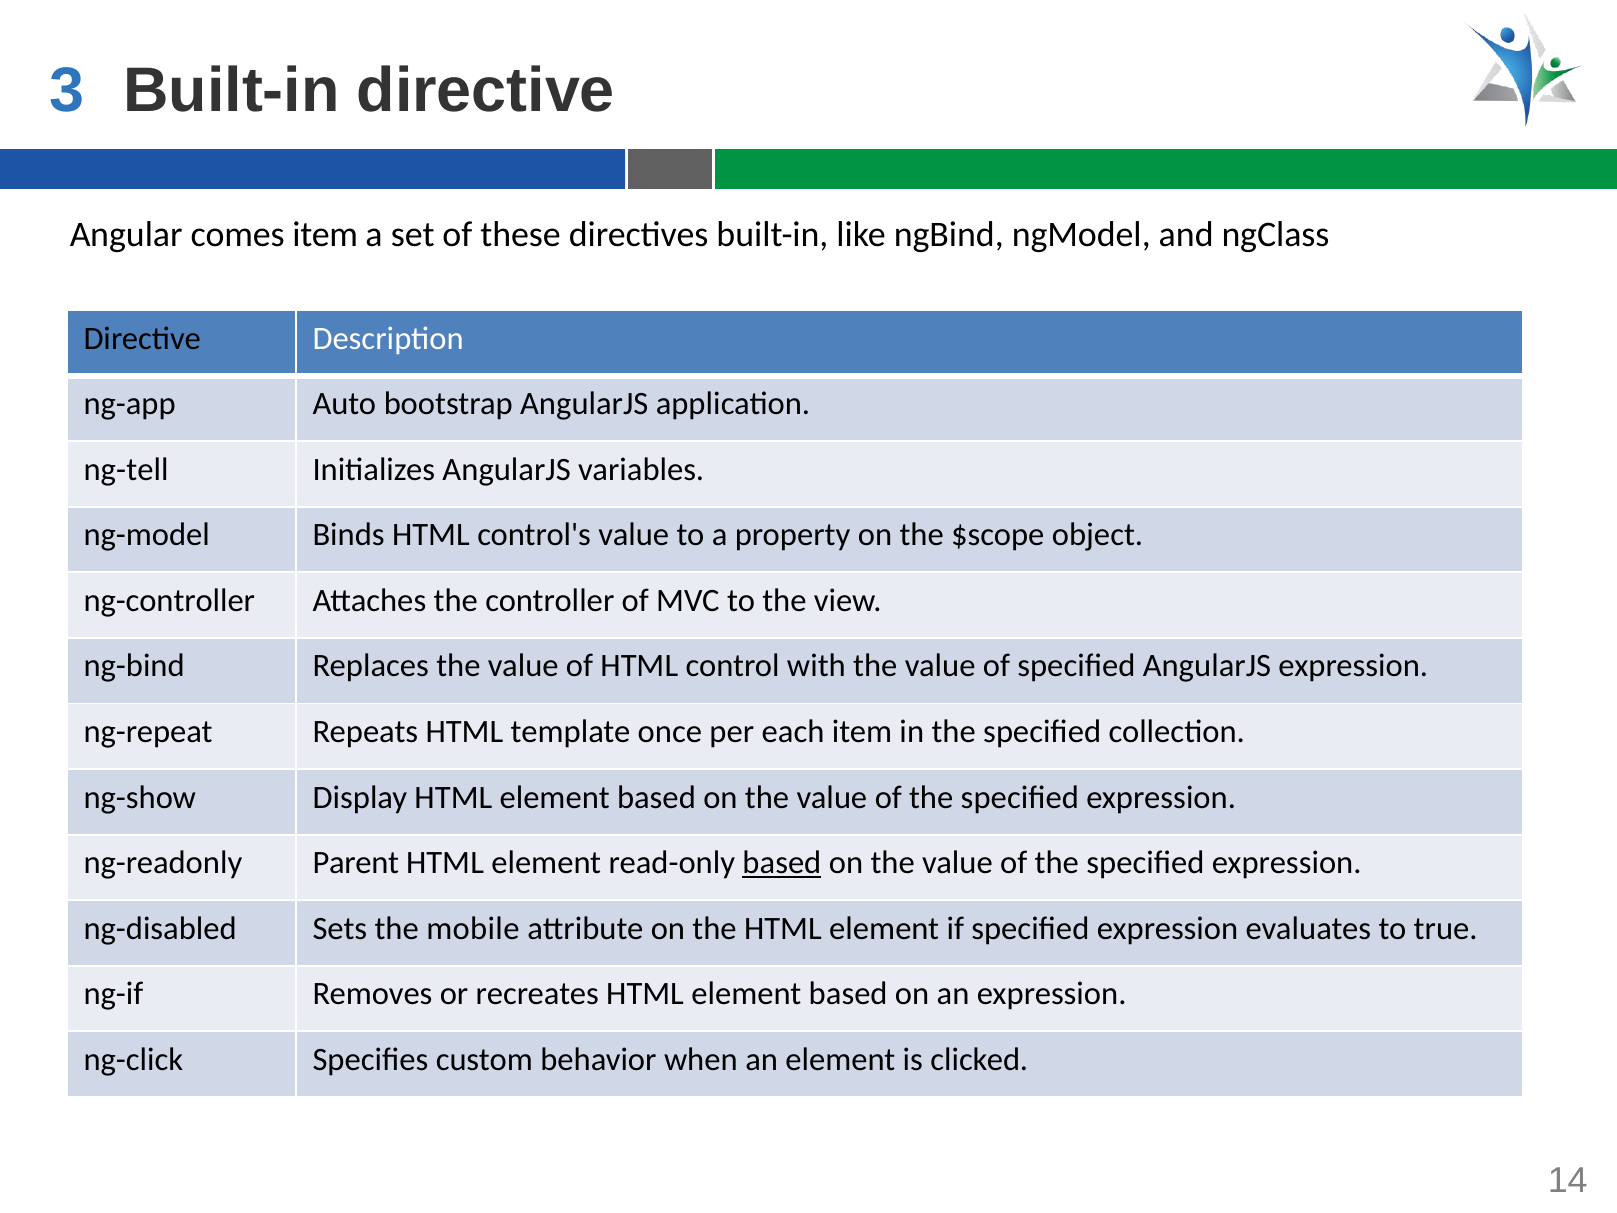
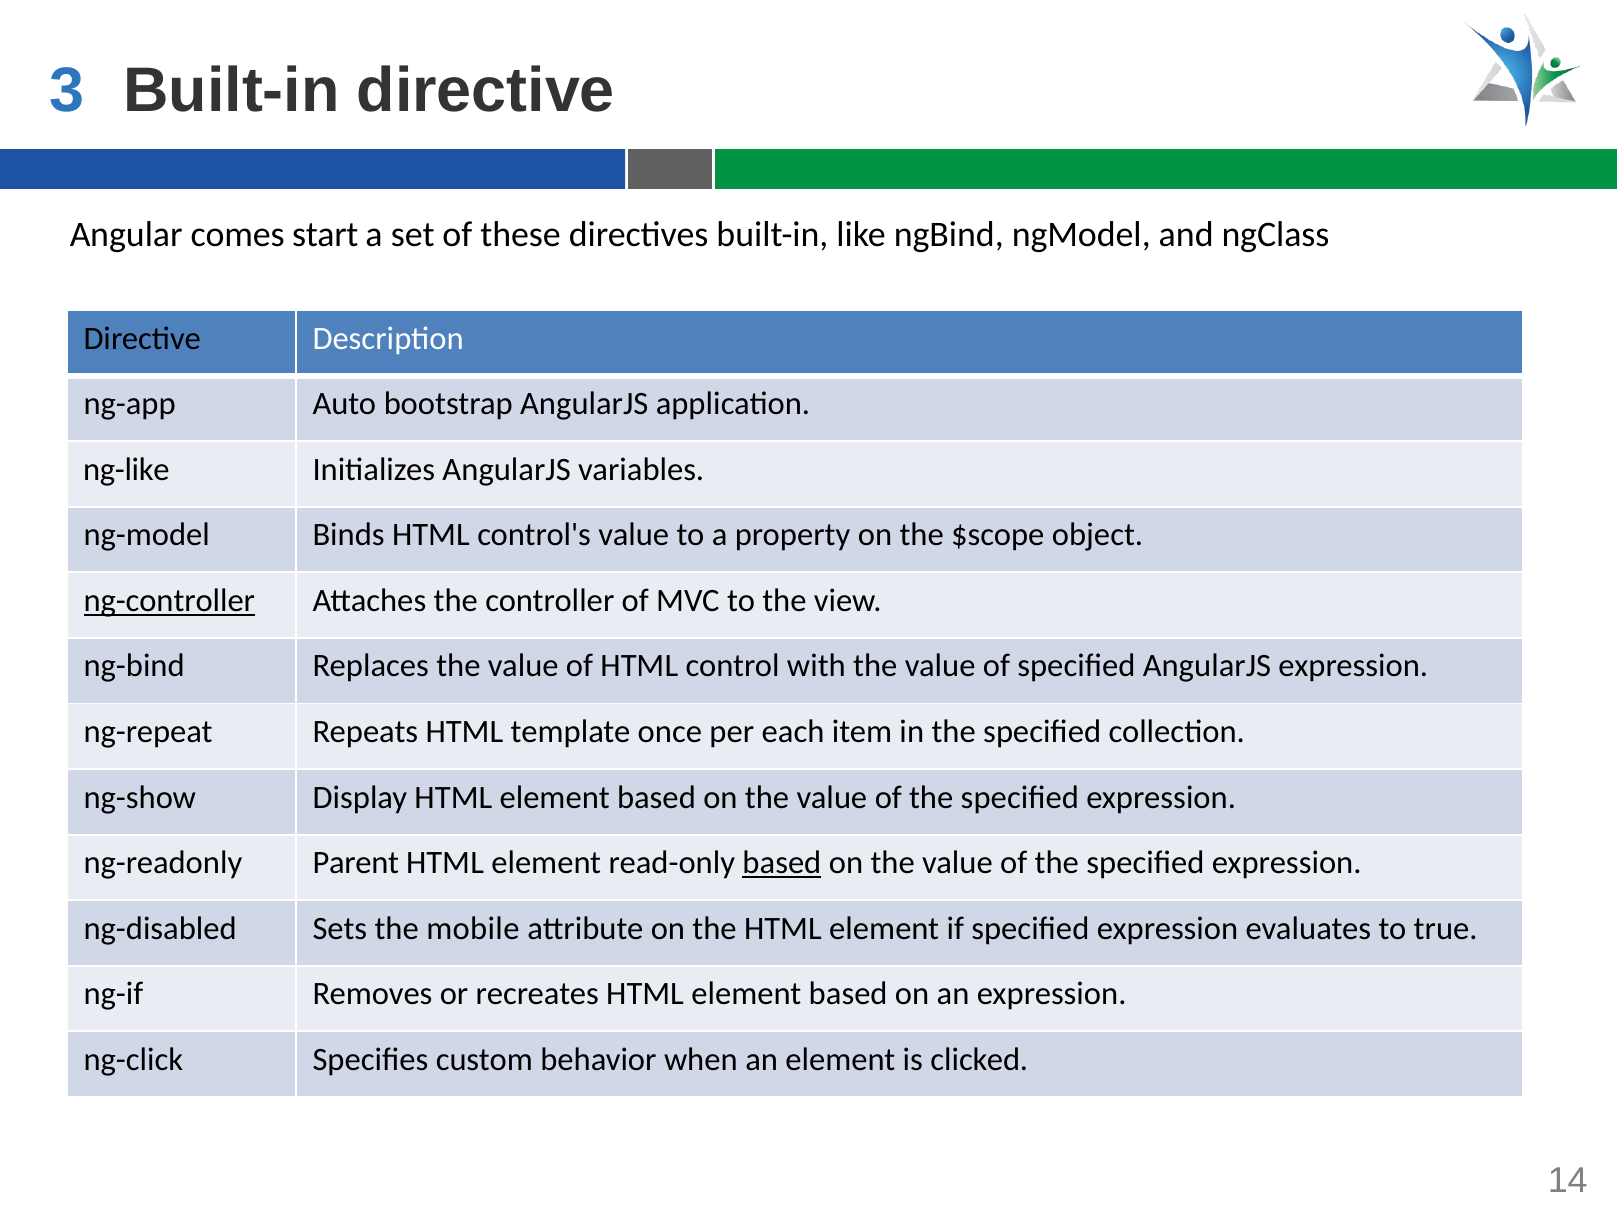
comes item: item -> start
ng-tell: ng-tell -> ng-like
ng-controller underline: none -> present
